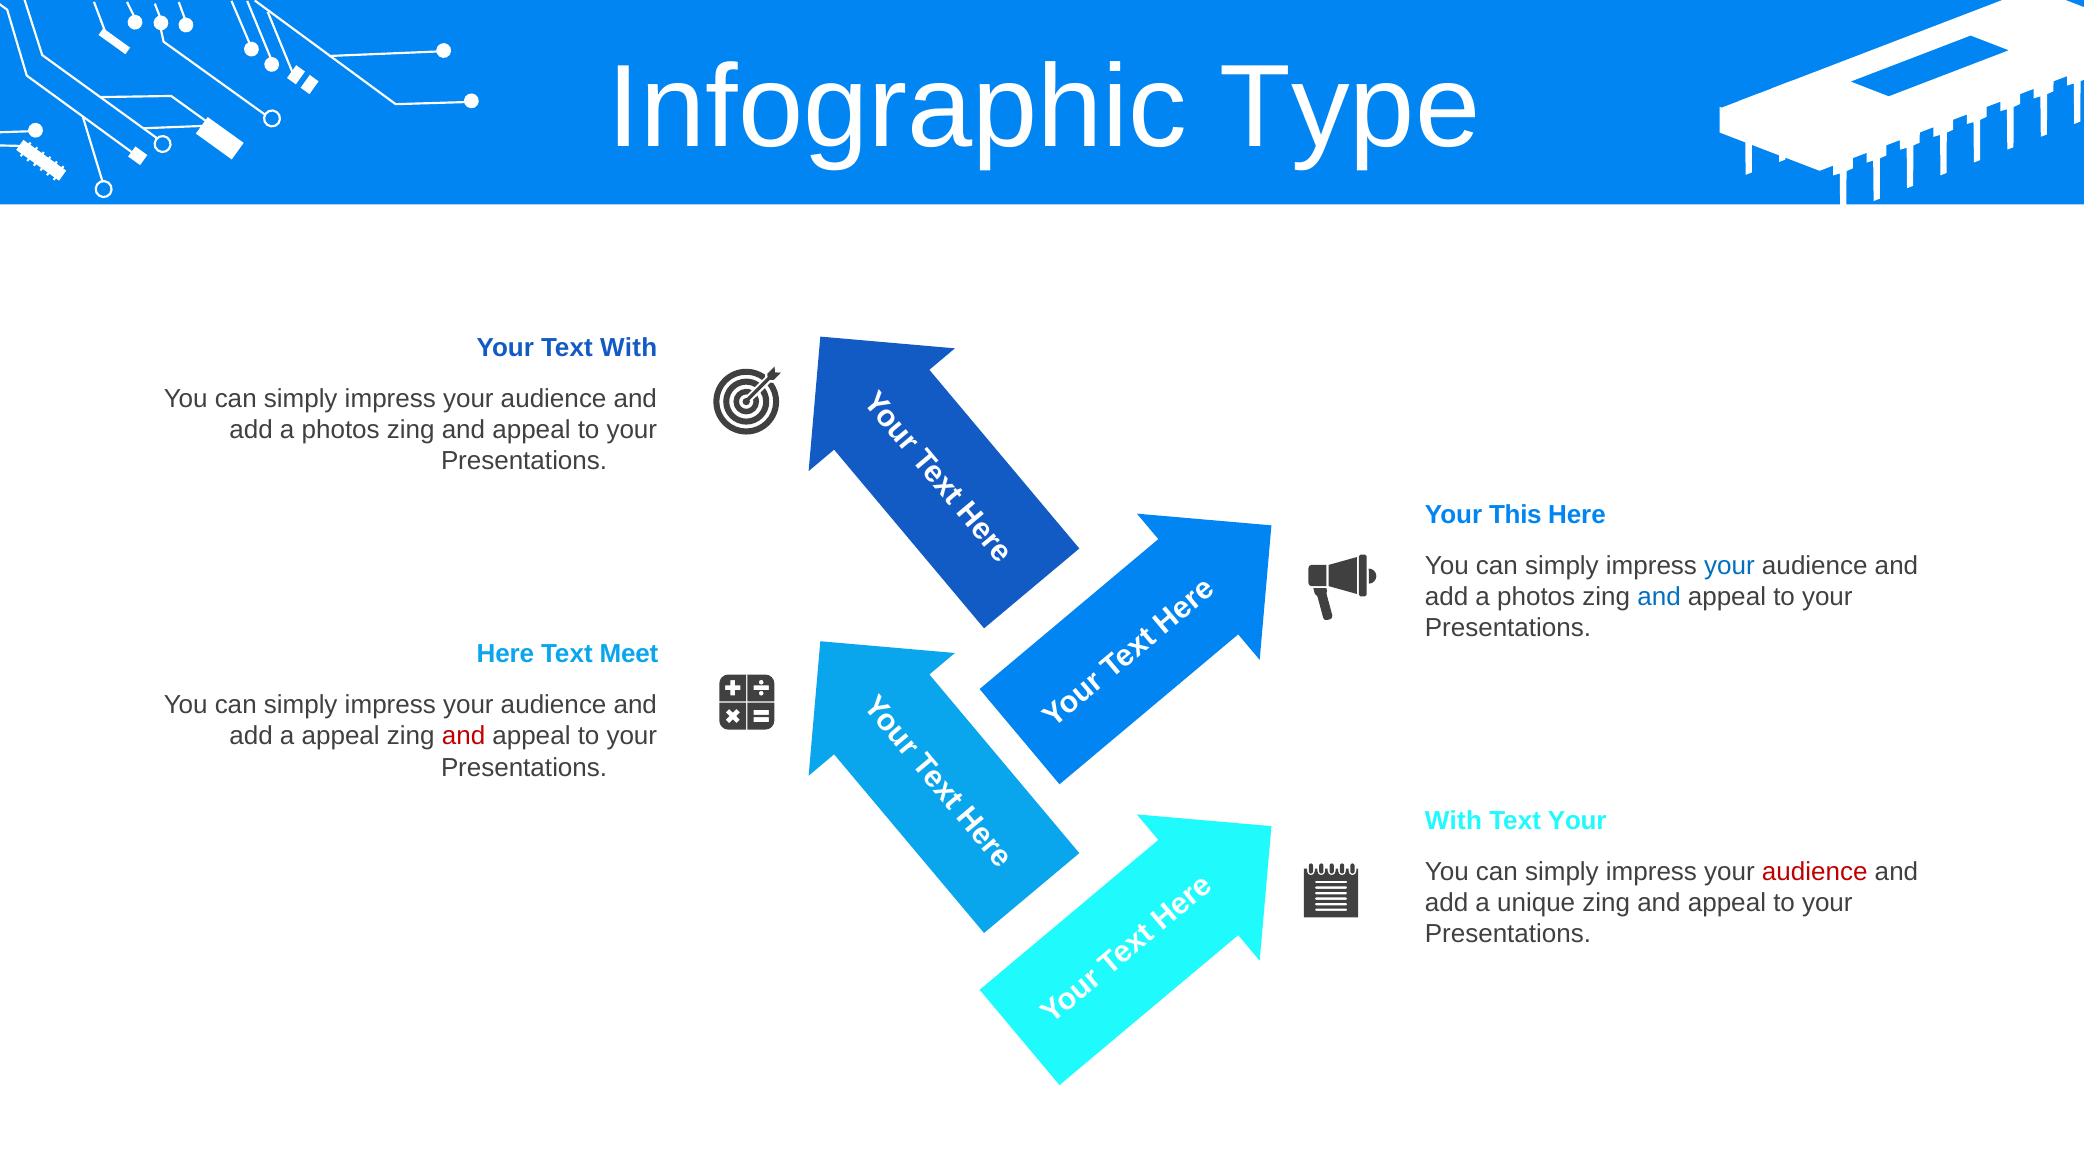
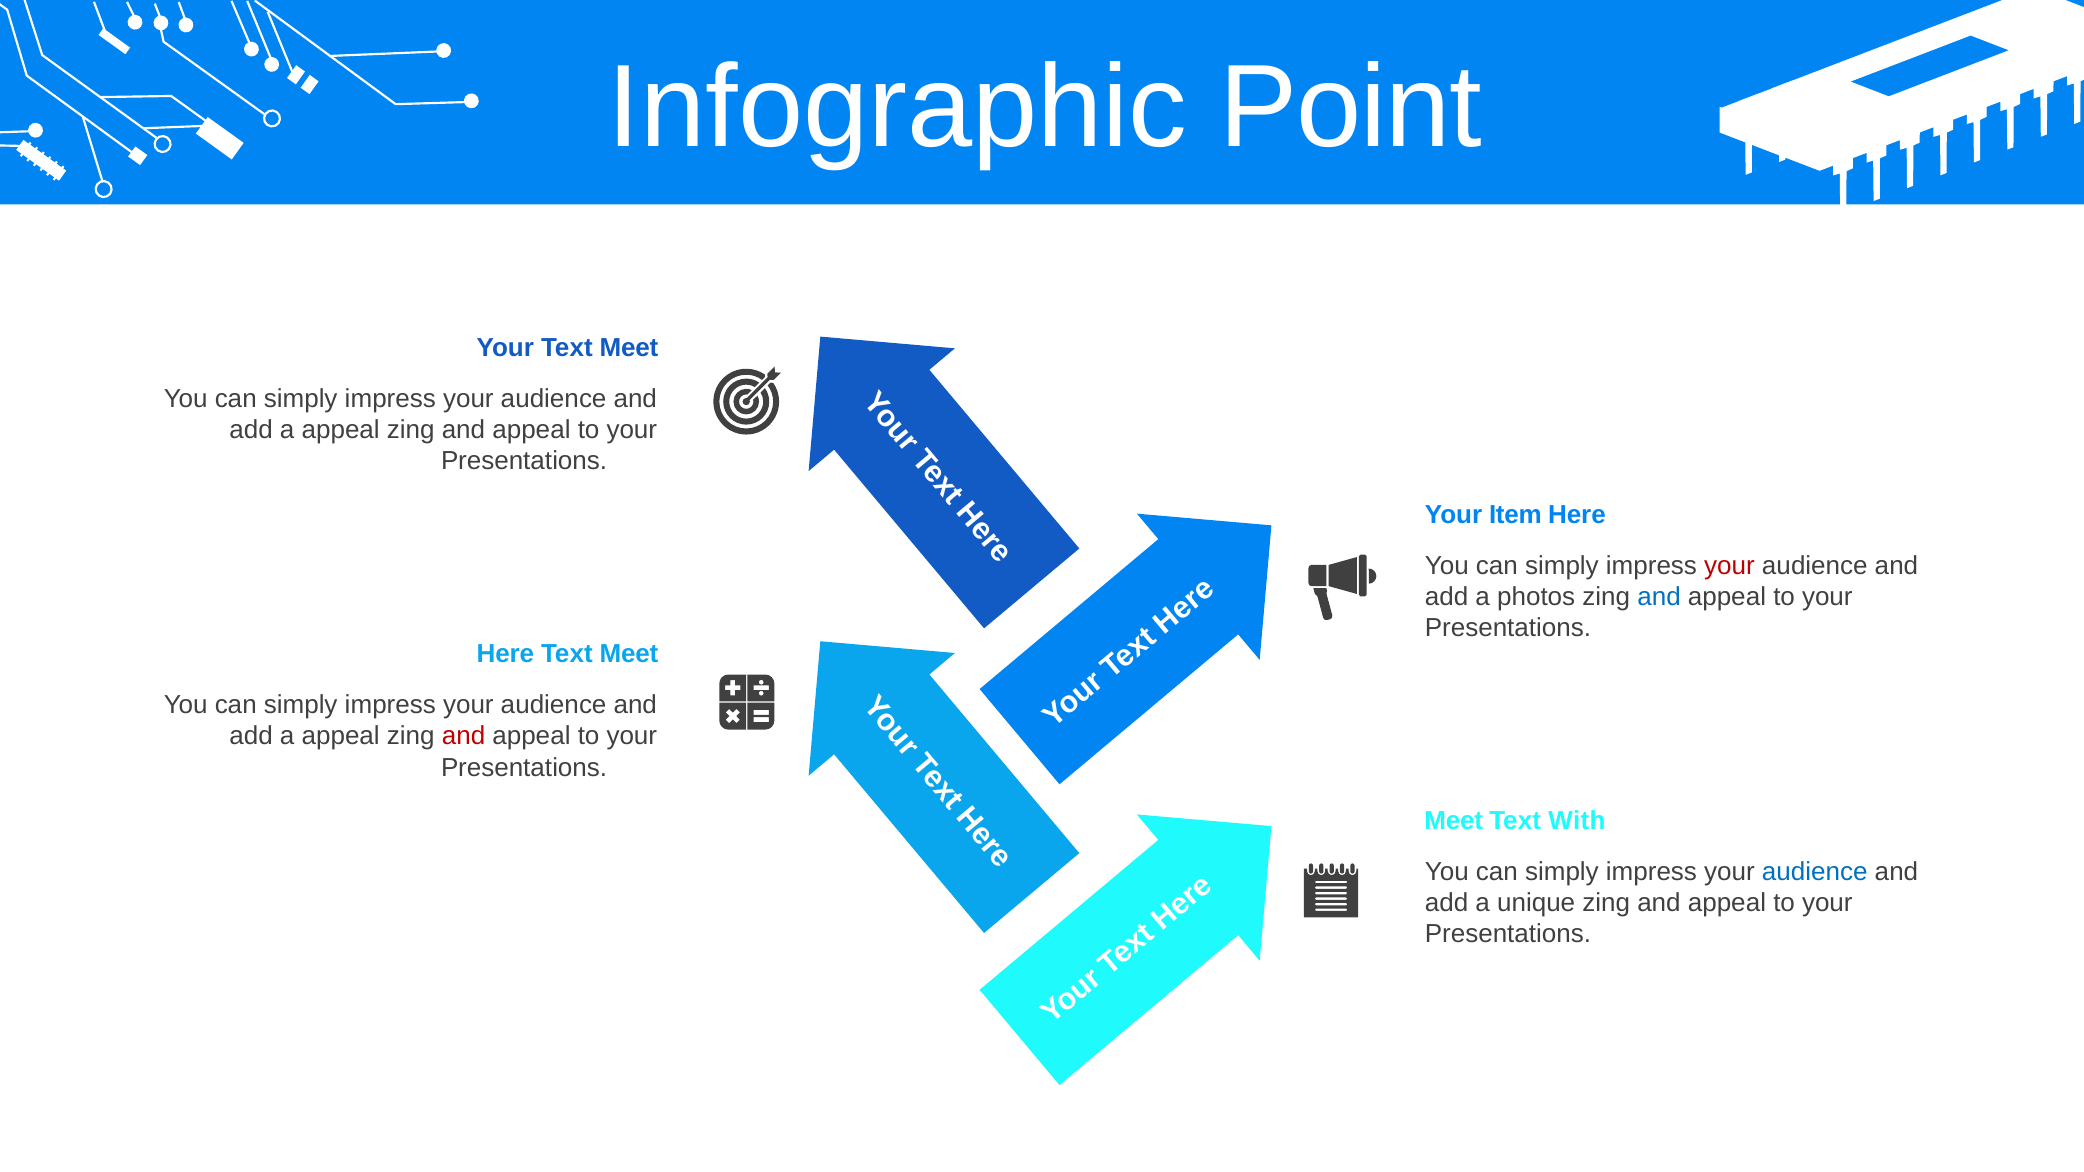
Type: Type -> Point
Your Text With: With -> Meet
photos at (341, 430): photos -> appeal
This: This -> Item
your at (1729, 566) colour: blue -> red
With at (1453, 821): With -> Meet
Text Your: Your -> With
audience at (1815, 872) colour: red -> blue
